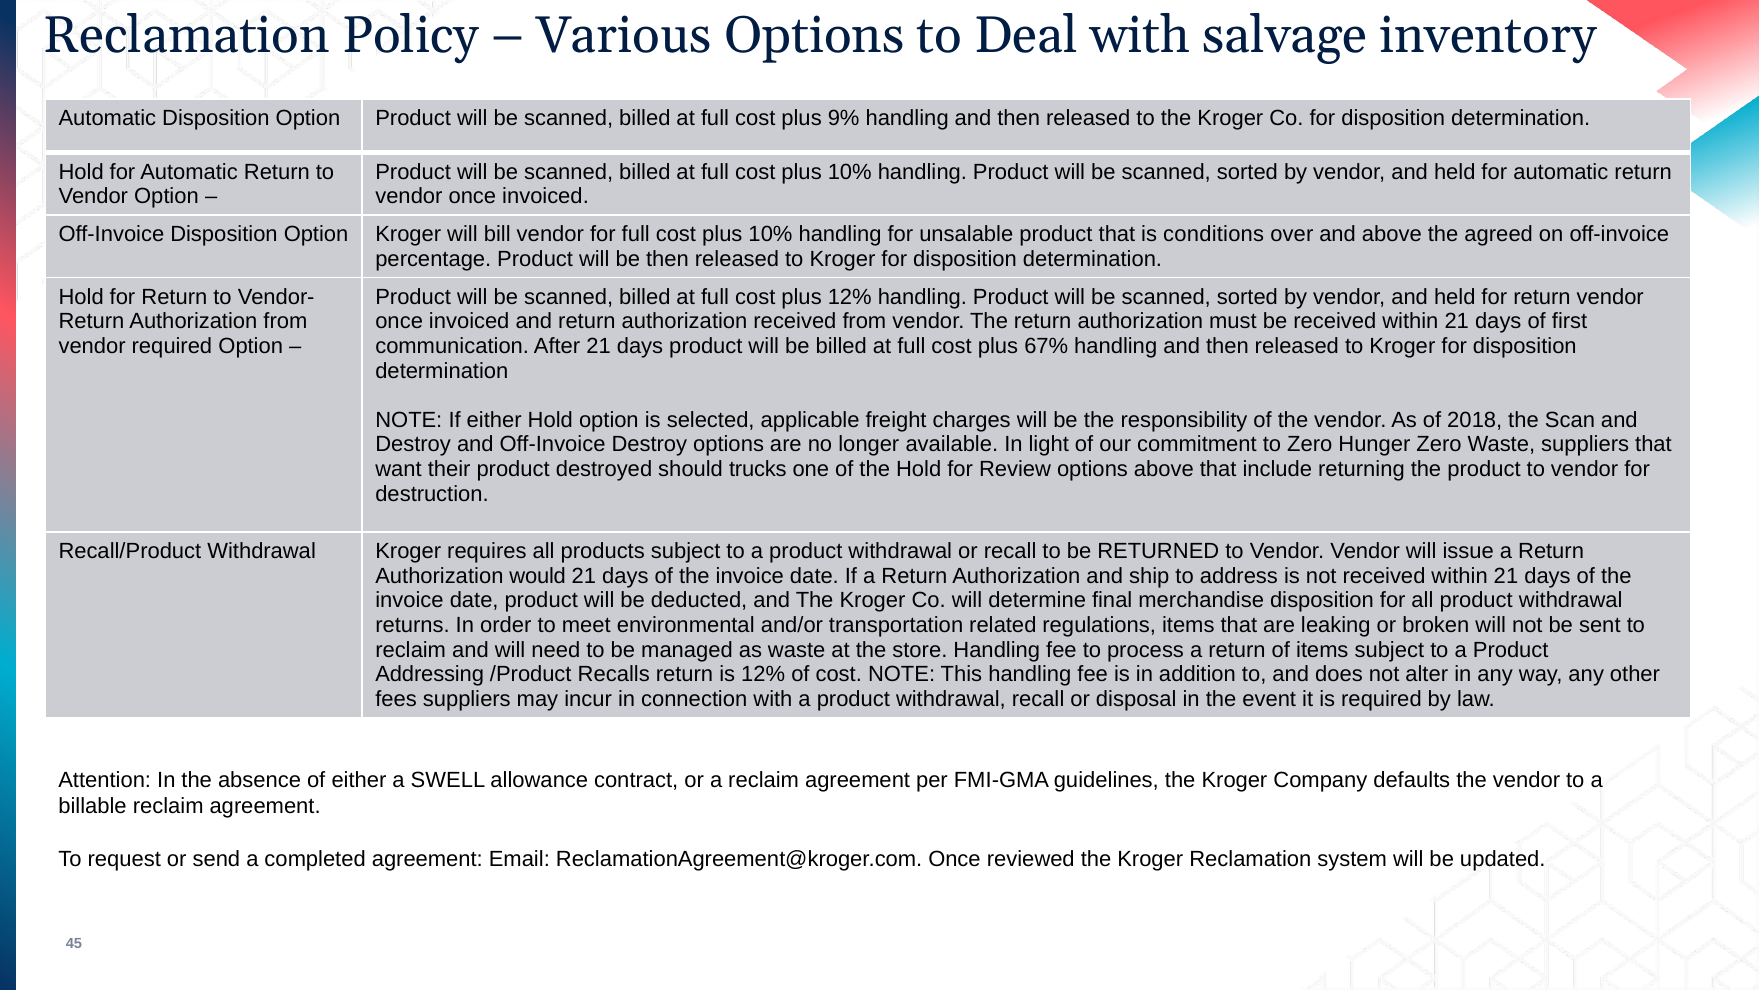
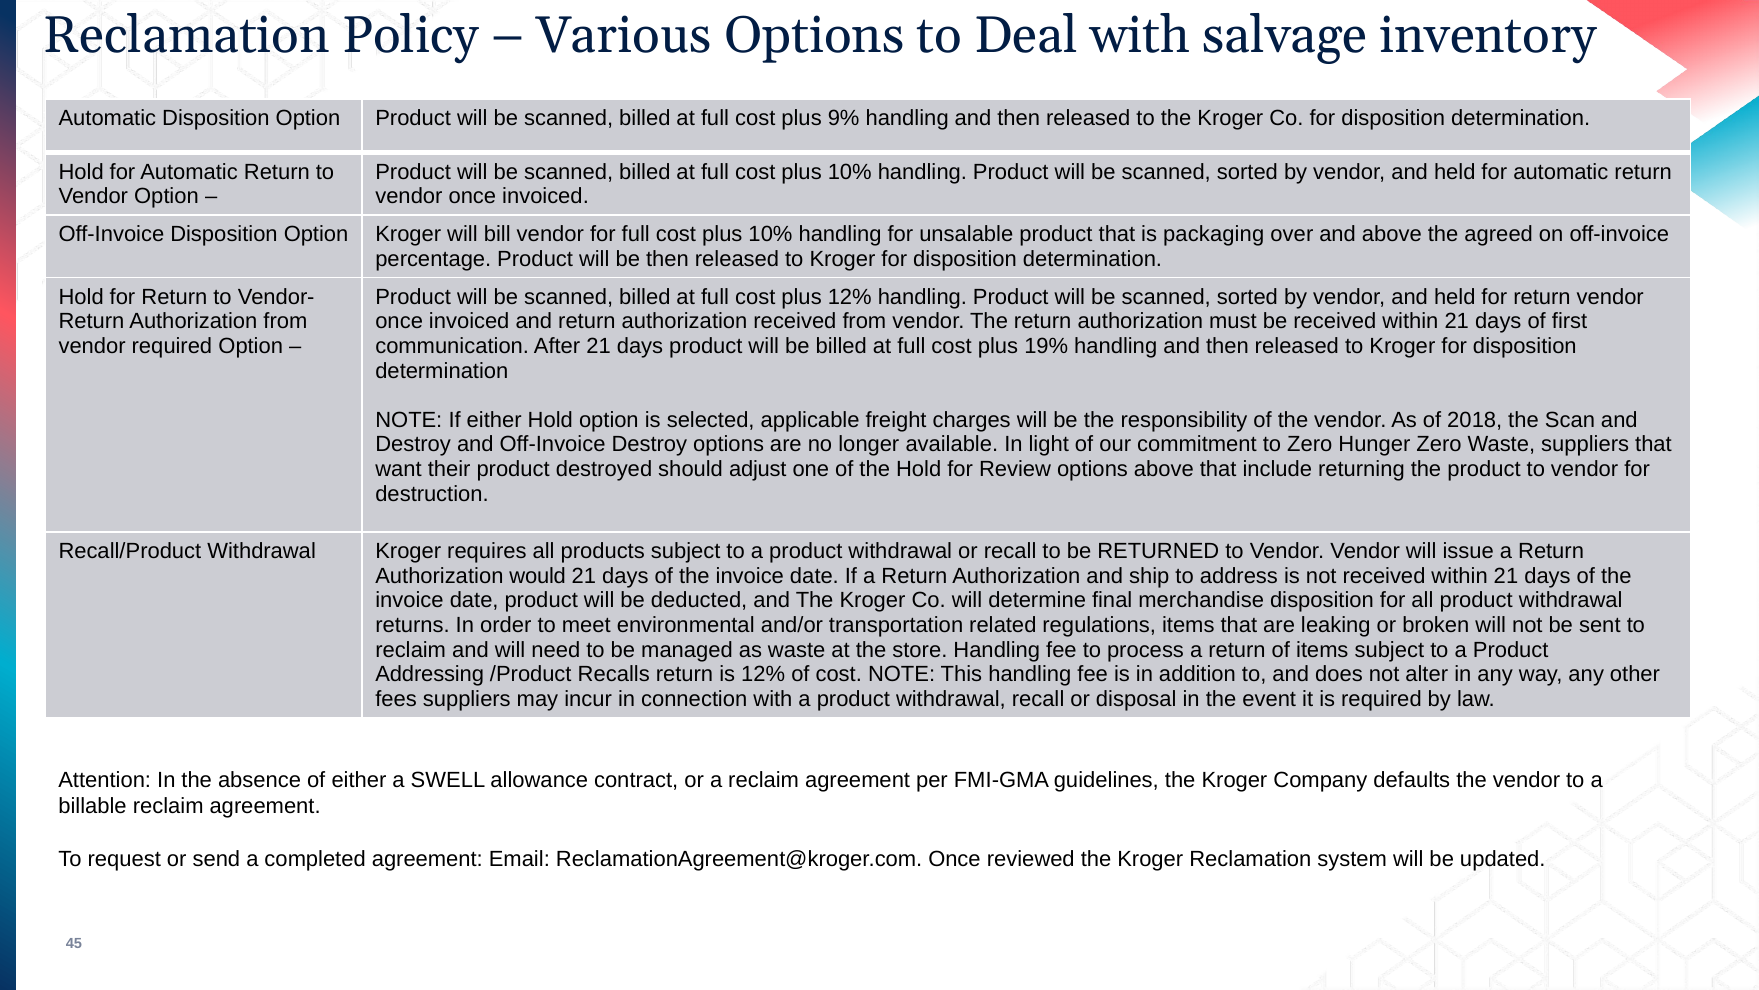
conditions: conditions -> packaging
67%: 67% -> 19%
trucks: trucks -> adjust
